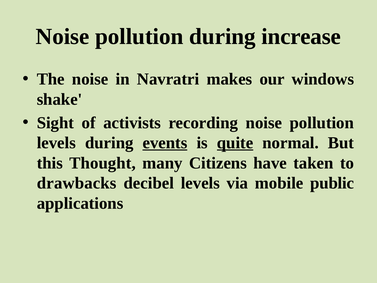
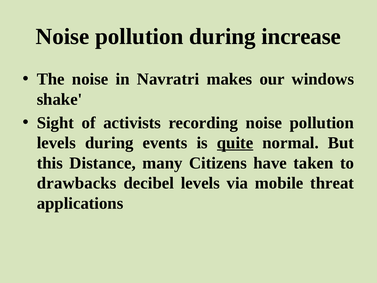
events underline: present -> none
Thought: Thought -> Distance
public: public -> threat
